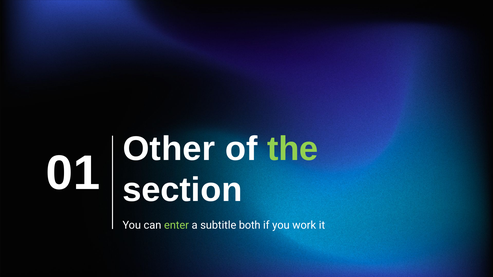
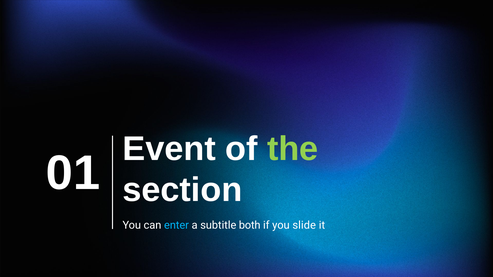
Other: Other -> Event
enter colour: light green -> light blue
work: work -> slide
